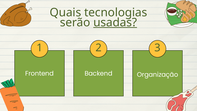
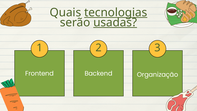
tecnologias underline: none -> present
